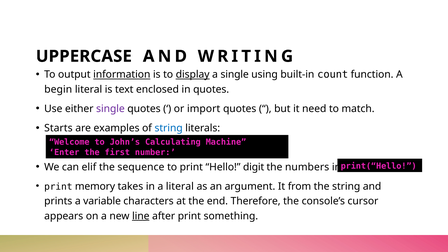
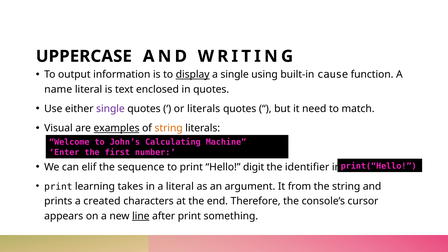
information underline: present -> none
count: count -> cause
begin: begin -> name
or import: import -> literals
Starts: Starts -> Visual
examples underline: none -> present
string at (169, 128) colour: blue -> orange
numbers: numbers -> identifier
memory: memory -> learning
variable: variable -> created
